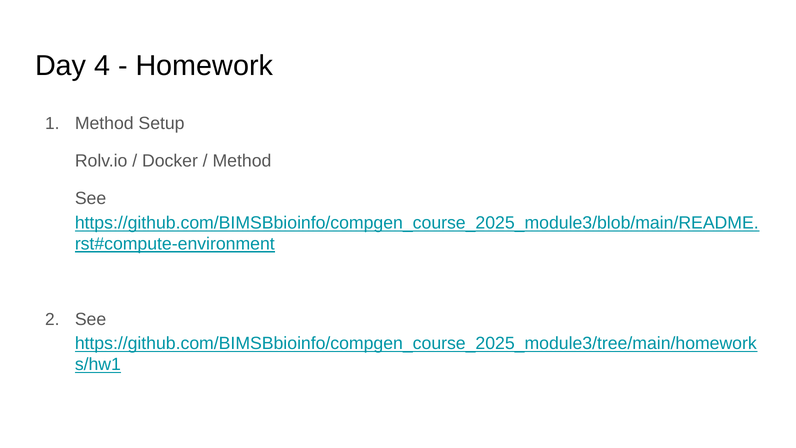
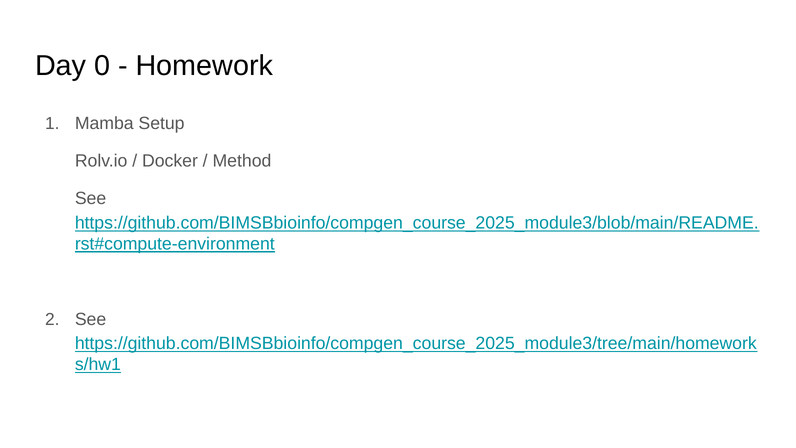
4: 4 -> 0
1 Method: Method -> Mamba
